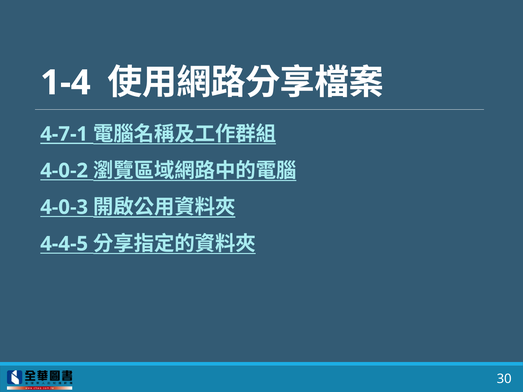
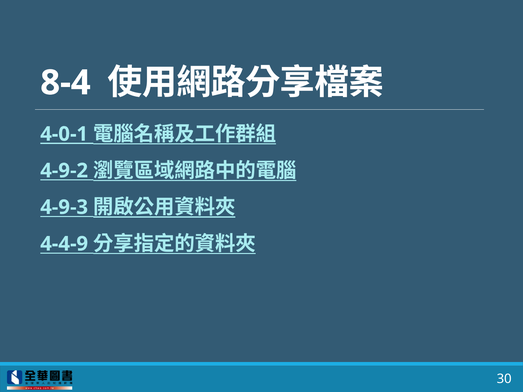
1-4: 1-4 -> 8-4
4-7-1: 4-7-1 -> 4-0-1
4-0-2: 4-0-2 -> 4-9-2
4-0-3: 4-0-3 -> 4-9-3
4-4-5: 4-4-5 -> 4-4-9
